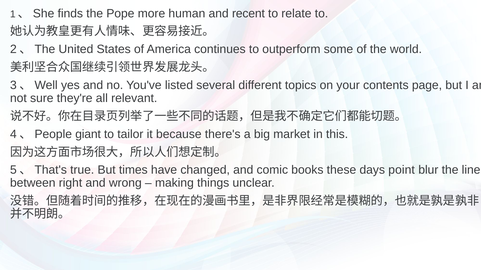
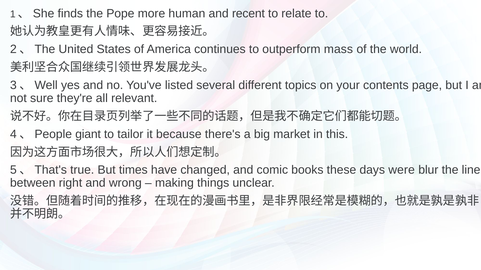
some: some -> mass
point: point -> were
